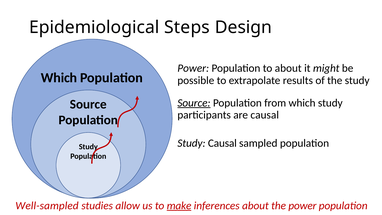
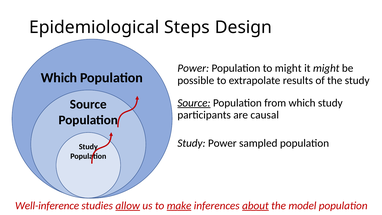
to about: about -> might
Study Causal: Causal -> Power
Well-sampled: Well-sampled -> Well-inference
allow underline: none -> present
about at (255, 205) underline: none -> present
the power: power -> model
